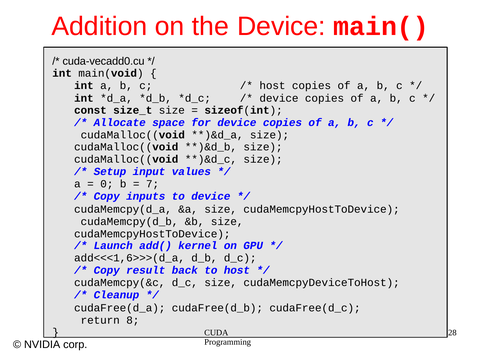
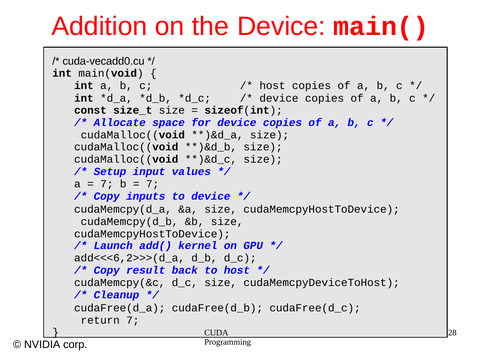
0 at (107, 184): 0 -> 7
add<<<1,6>>>(d_a: add<<<1,6>>>(d_a -> add<<<6,2>>>(d_a
return 8: 8 -> 7
